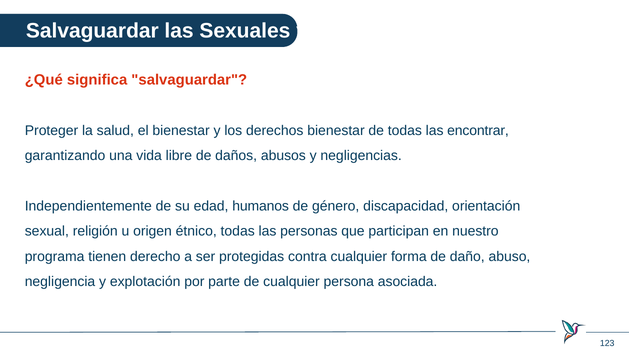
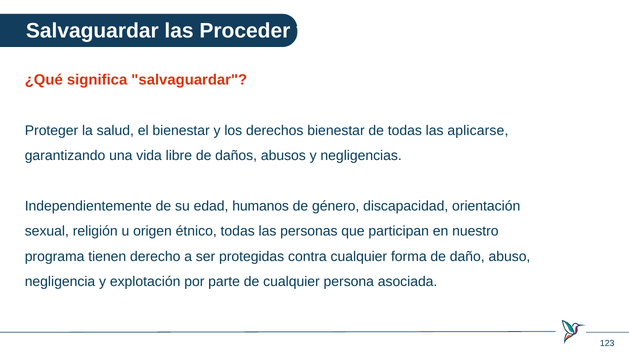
Sexuales: Sexuales -> Proceder
encontrar: encontrar -> aplicarse
